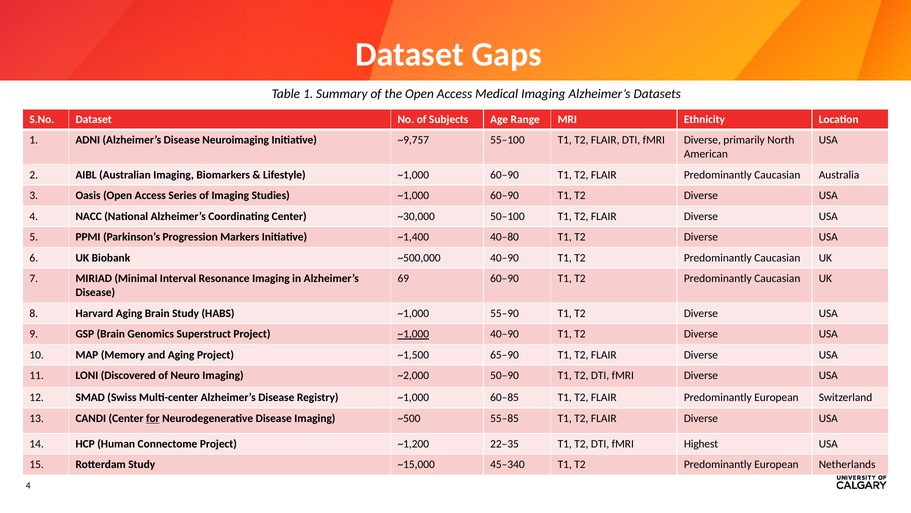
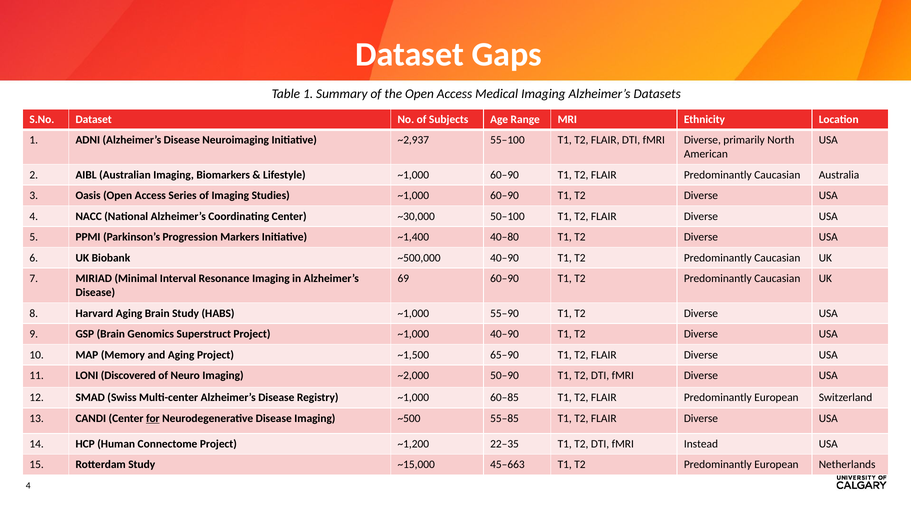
~9,757: ~9,757 -> ~2,937
~1,000 at (413, 334) underline: present -> none
Highest: Highest -> Instead
45–340: 45–340 -> 45–663
